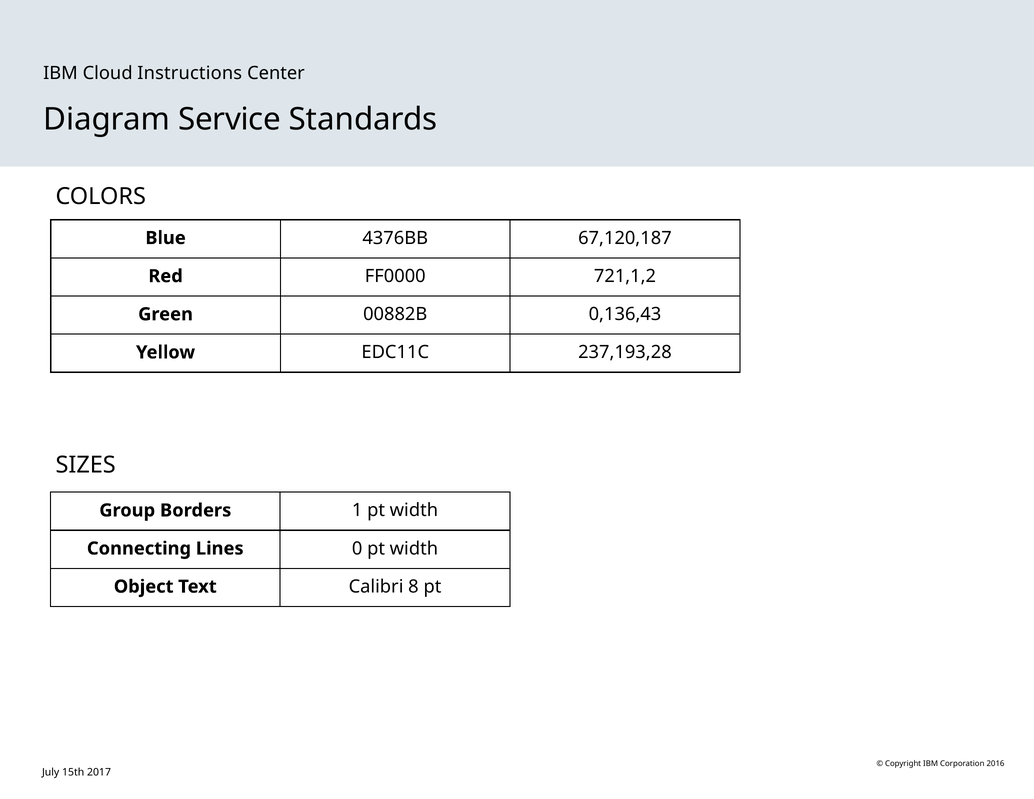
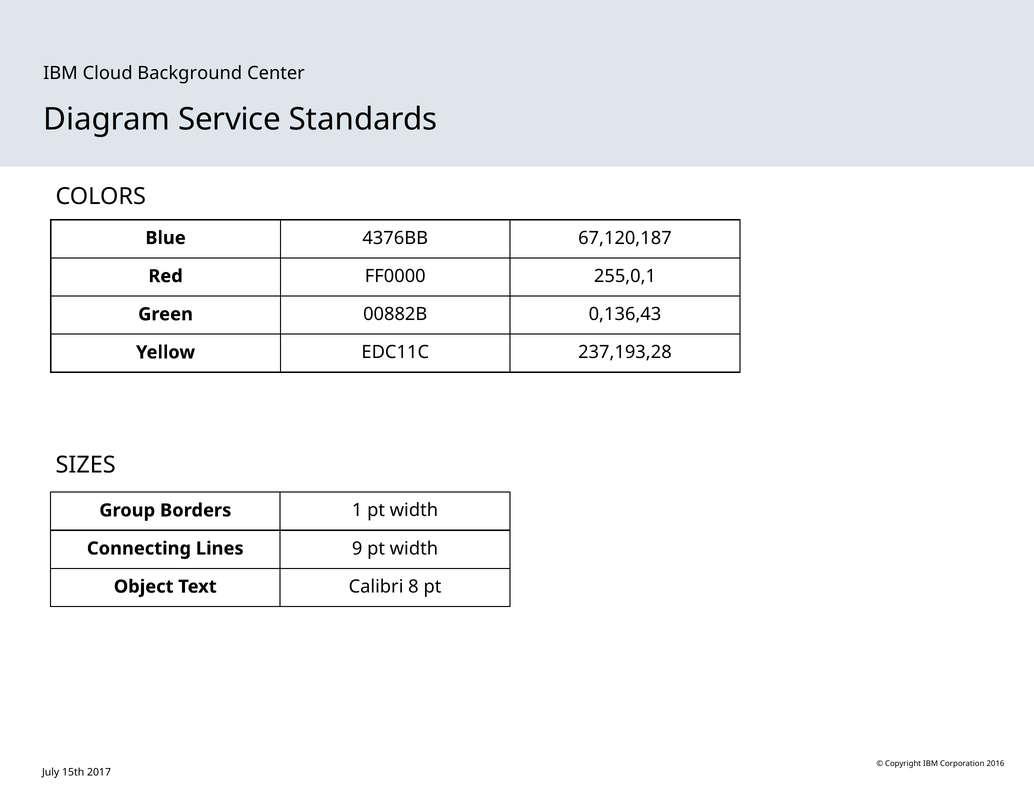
Instructions: Instructions -> Background
721,1,2: 721,1,2 -> 255,0,1
0: 0 -> 9
